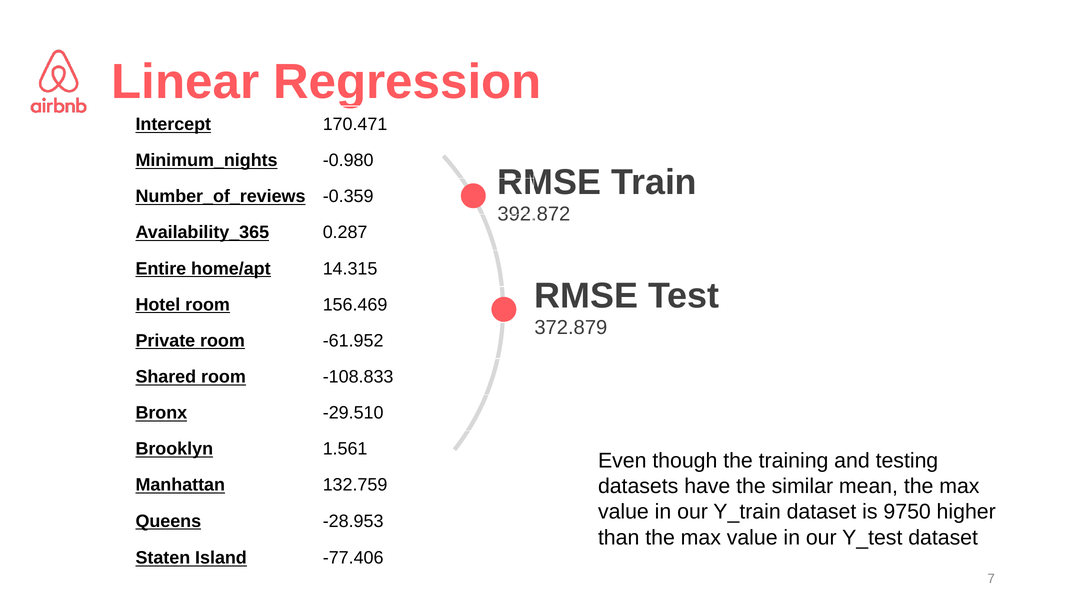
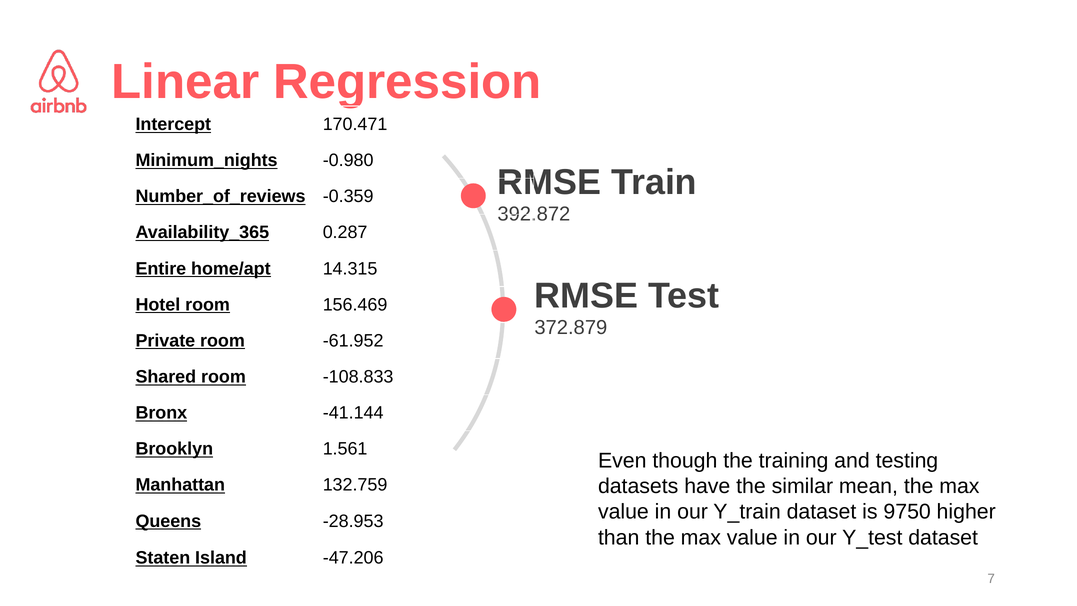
-29.510: -29.510 -> -41.144
-77.406: -77.406 -> -47.206
